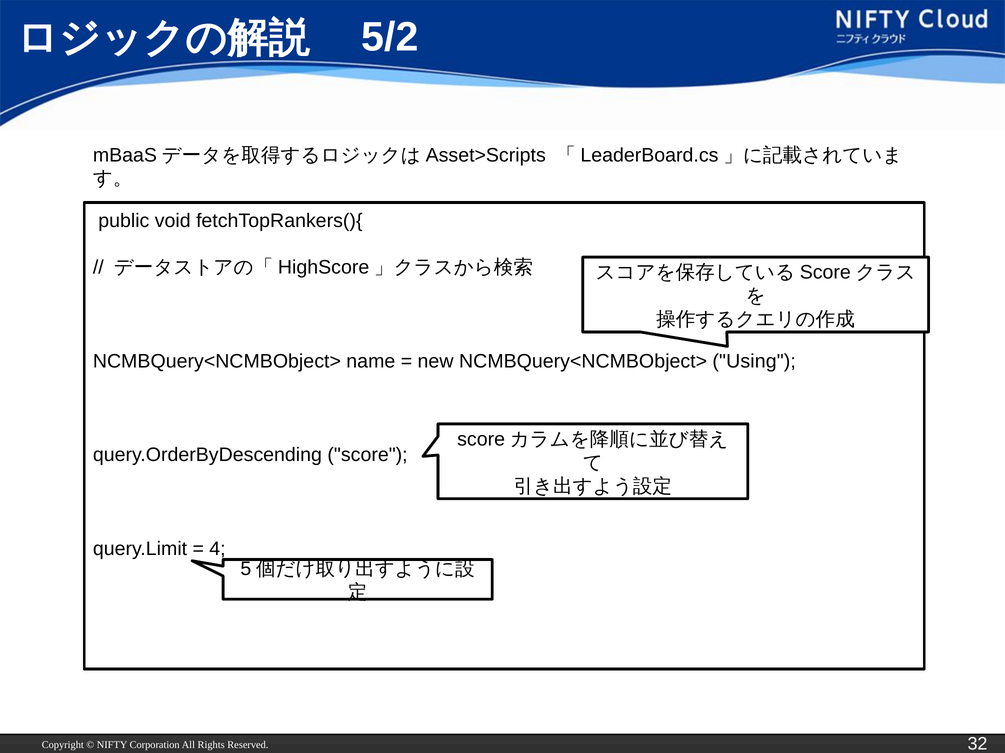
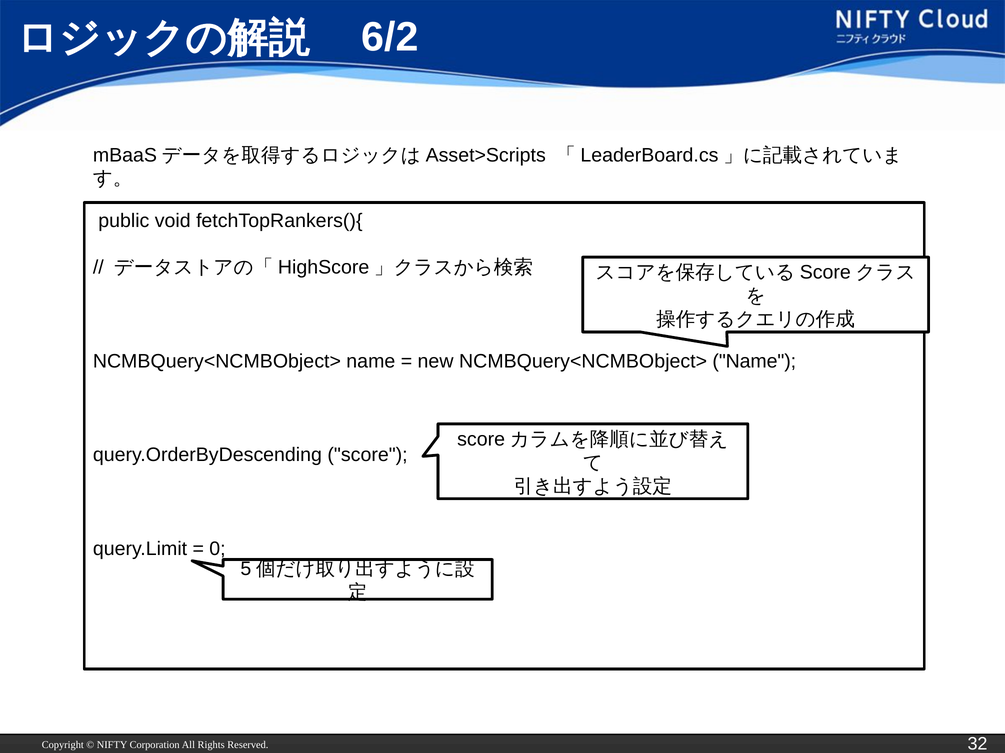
5/2: 5/2 -> 6/2
new NCMBQuery<NCMBObject> Using: Using -> Name
4: 4 -> 0
